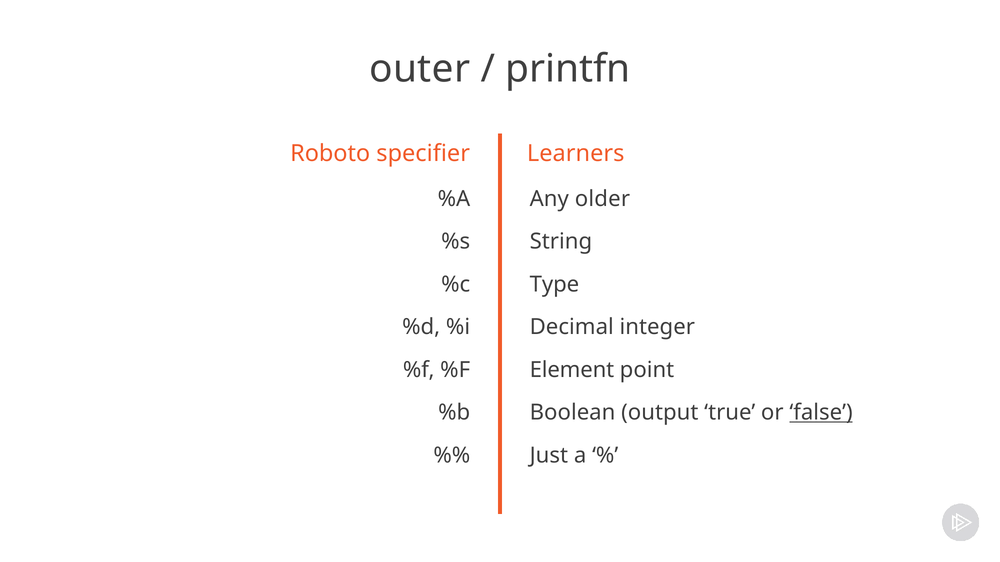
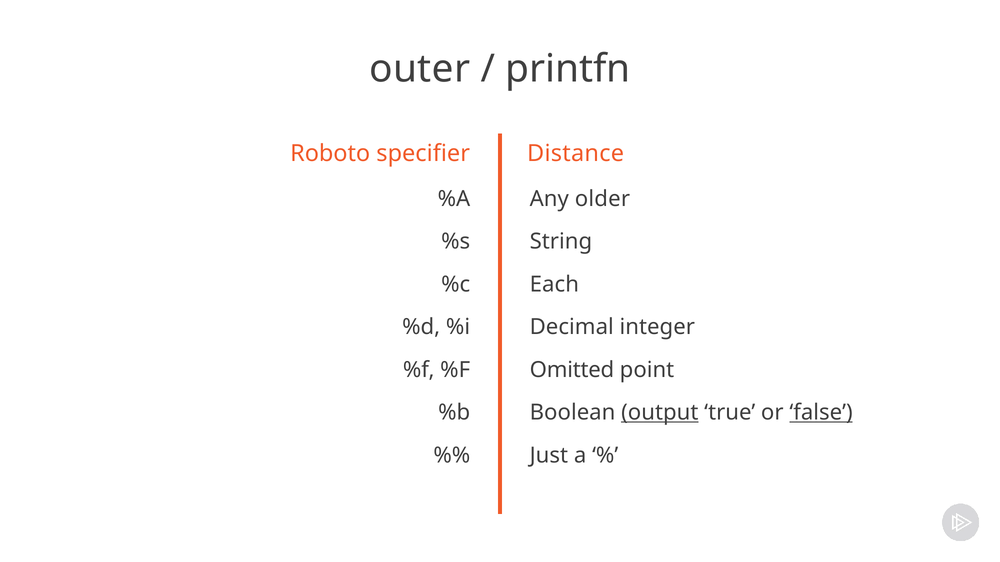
Learners: Learners -> Distance
Type: Type -> Each
Element: Element -> Omitted
output underline: none -> present
